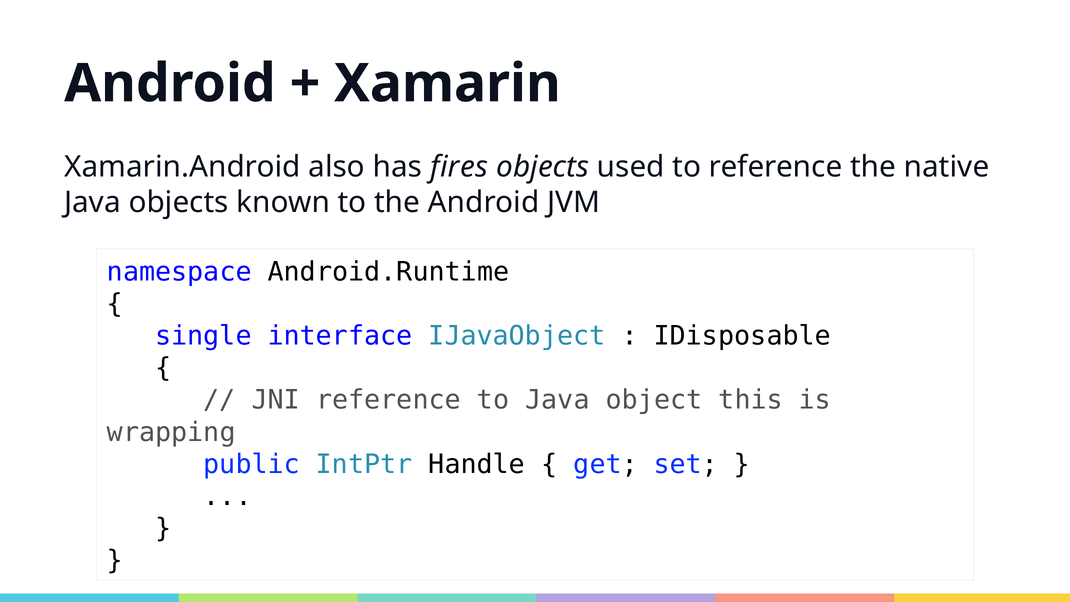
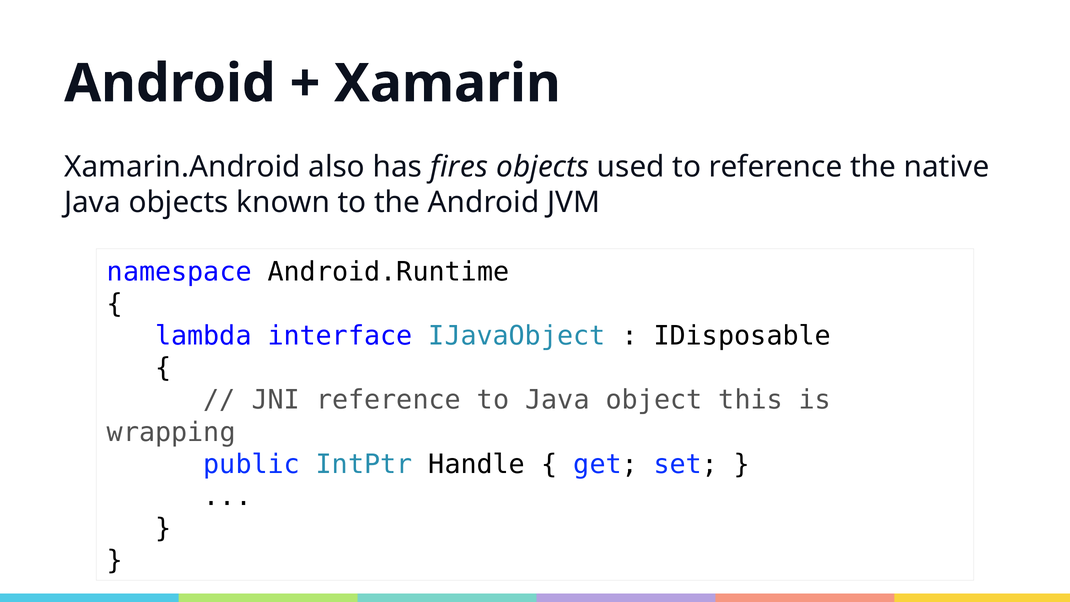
single: single -> lambda
